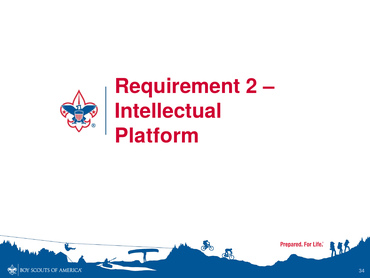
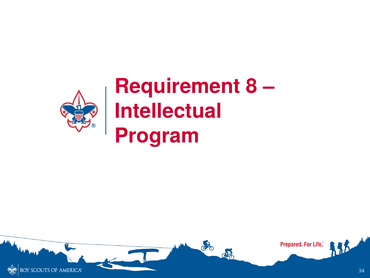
2: 2 -> 8
Platform: Platform -> Program
